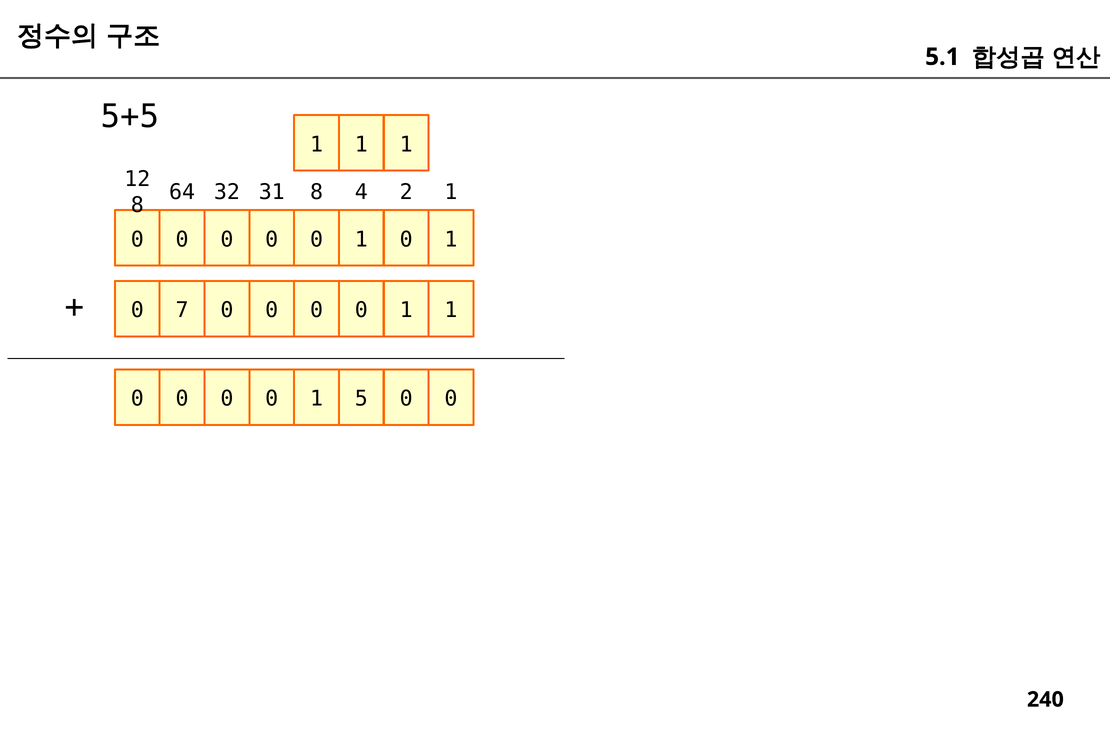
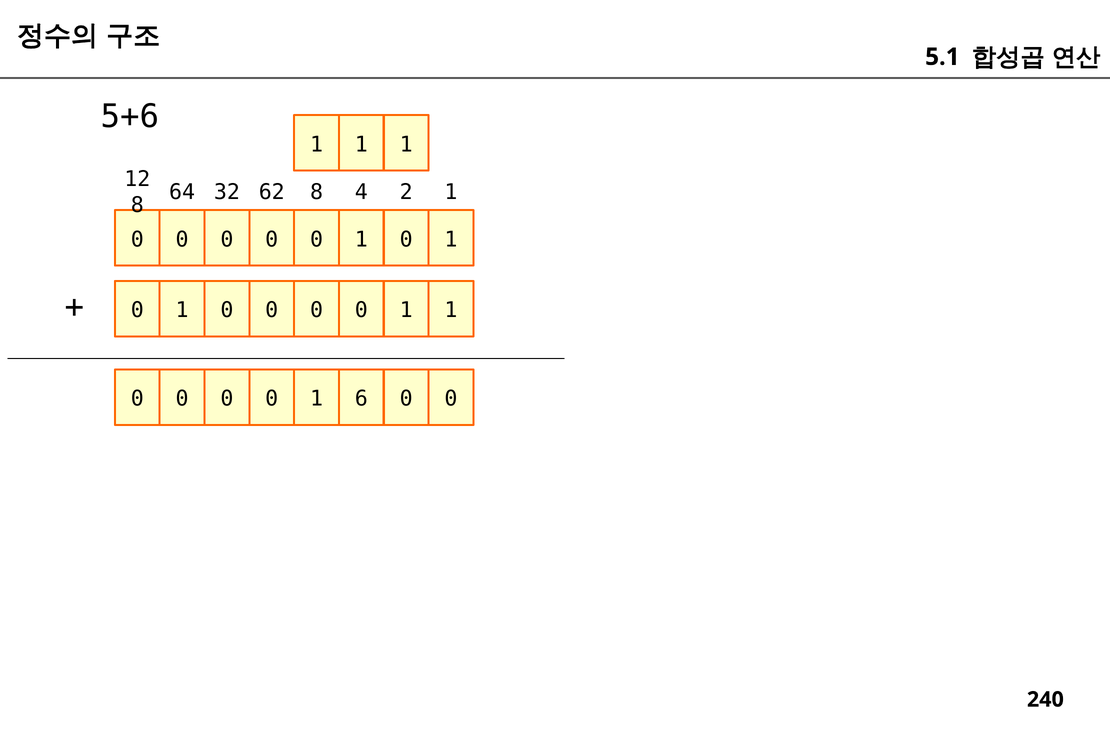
5+5: 5+5 -> 5+6
31: 31 -> 62
7 at (182, 310): 7 -> 1
5: 5 -> 6
